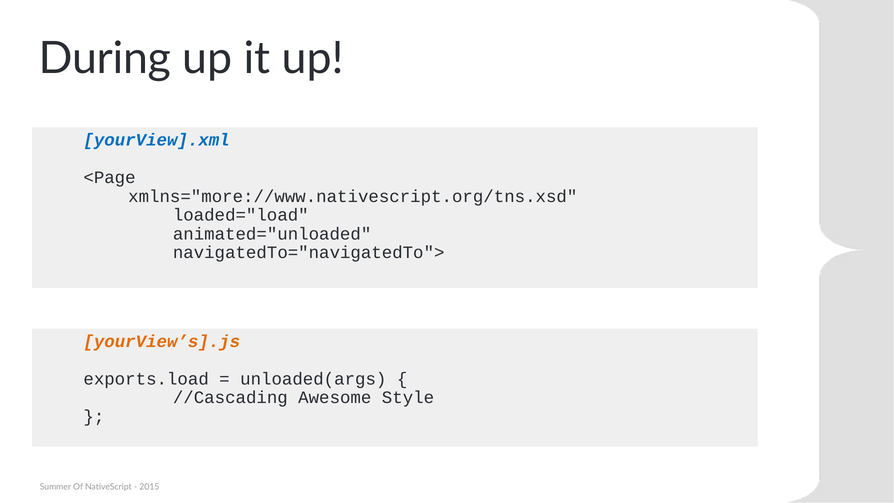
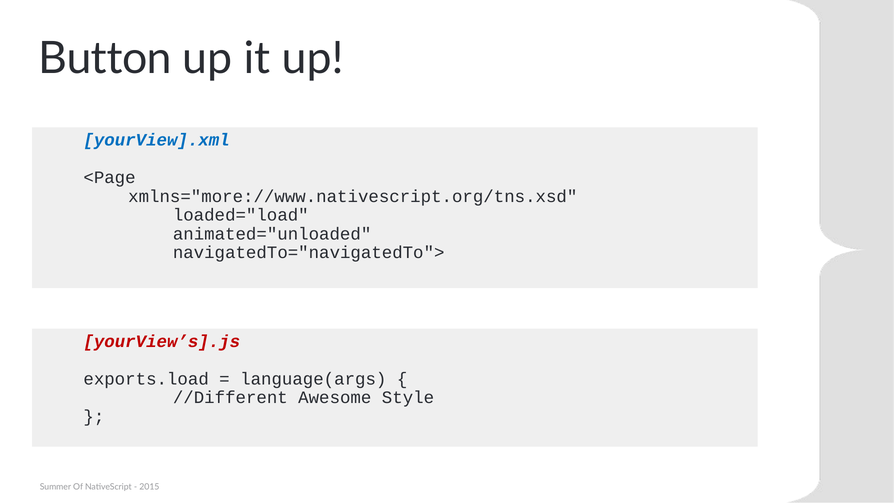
During: During -> Button
yourView’s].js colour: orange -> red
unloaded(args: unloaded(args -> language(args
//Cascading: //Cascading -> //Different
